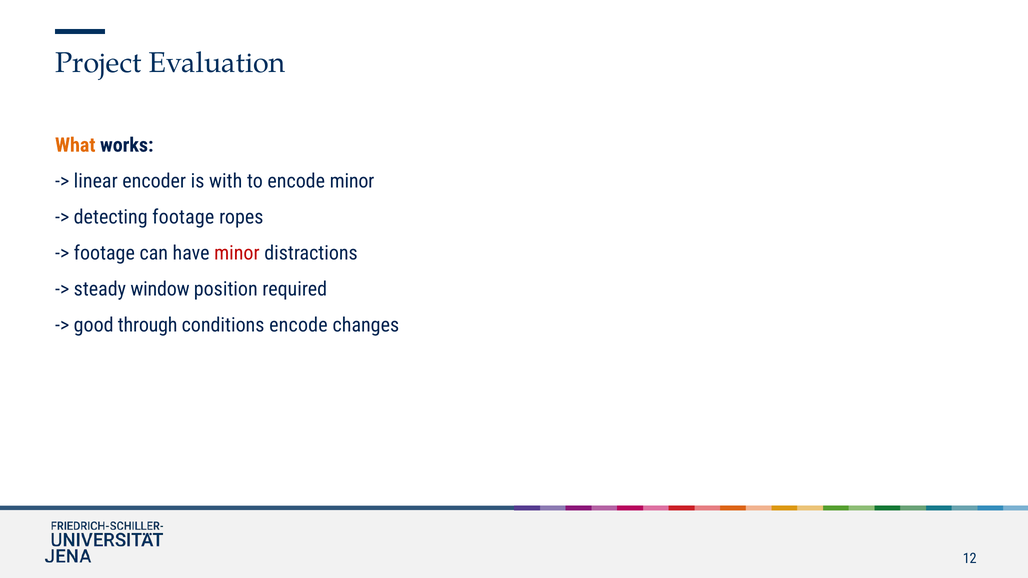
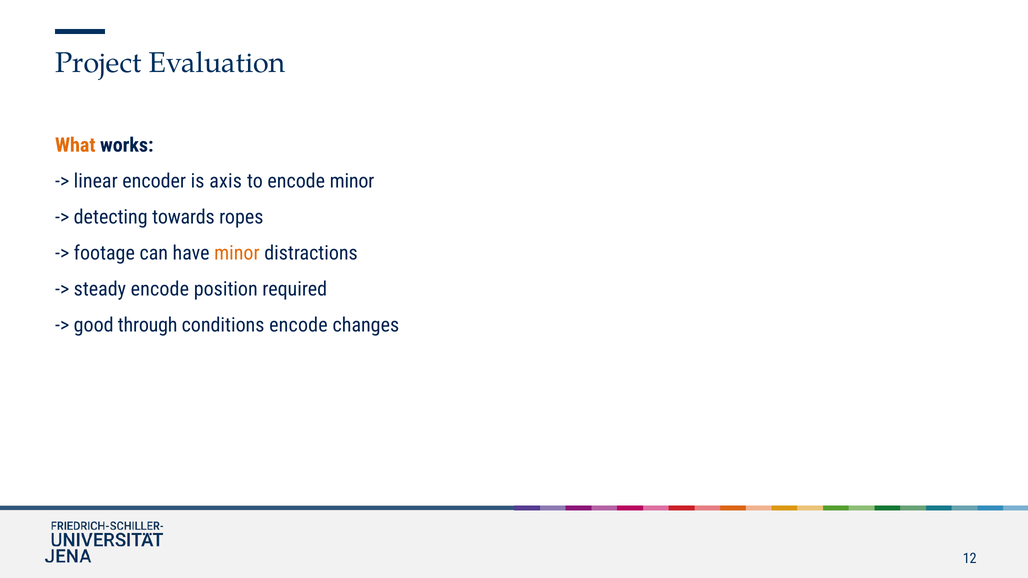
with: with -> axis
detecting footage: footage -> towards
minor at (237, 253) colour: red -> orange
steady window: window -> encode
